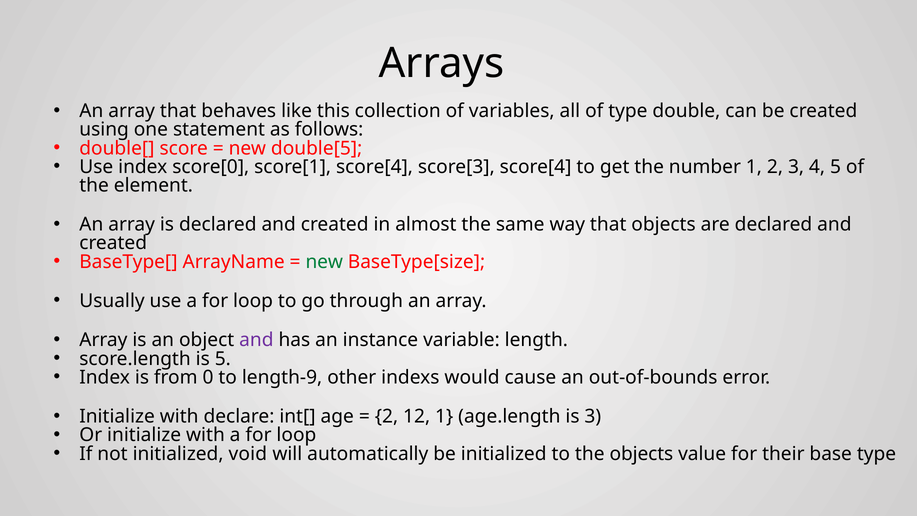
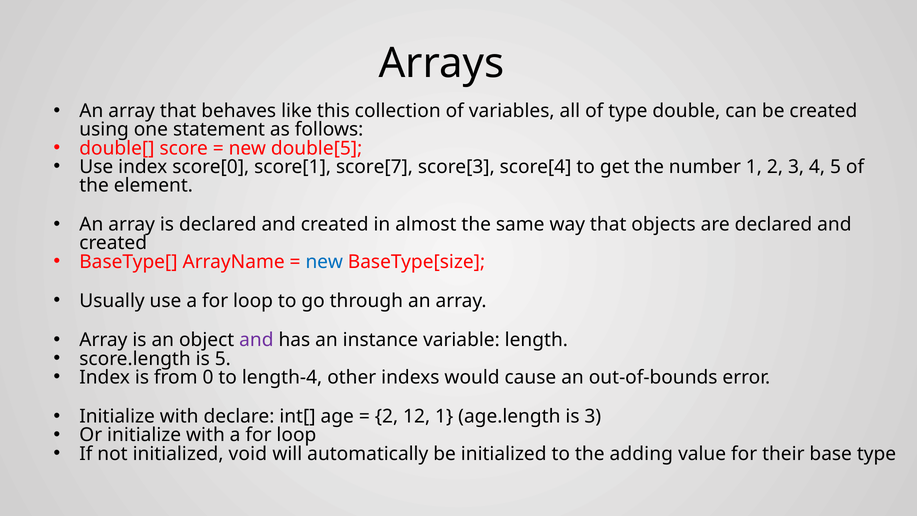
score[1 score[4: score[4 -> score[7
new at (324, 262) colour: green -> blue
length-9: length-9 -> length-4
the objects: objects -> adding
